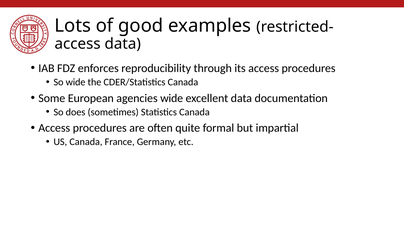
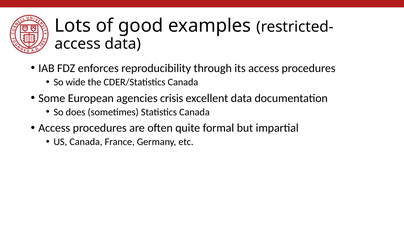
agencies wide: wide -> crisis
